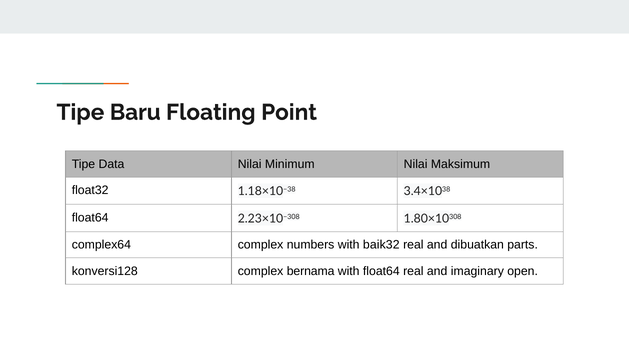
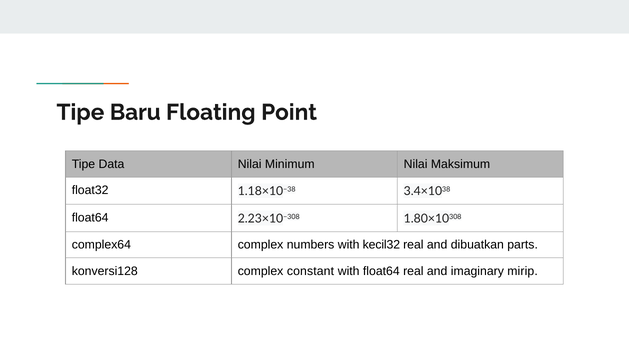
baik32: baik32 -> kecil32
bernama: bernama -> constant
open: open -> mirip
